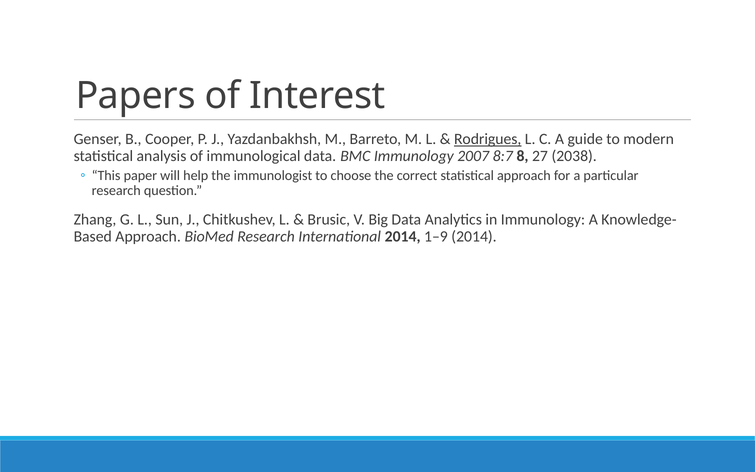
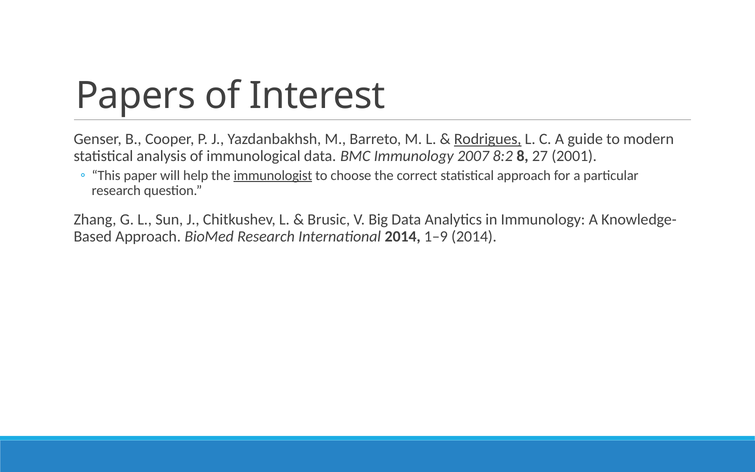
8:7: 8:7 -> 8:2
2038: 2038 -> 2001
immunologist underline: none -> present
